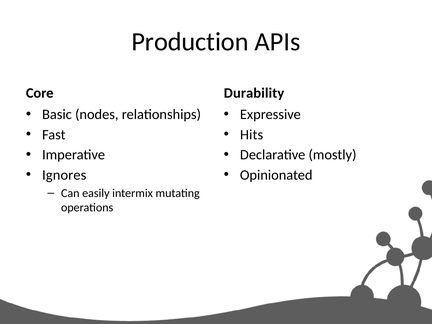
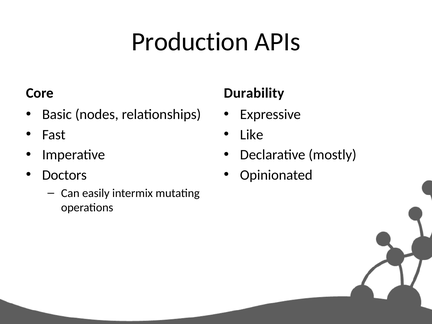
Hits: Hits -> Like
Ignores: Ignores -> Doctors
